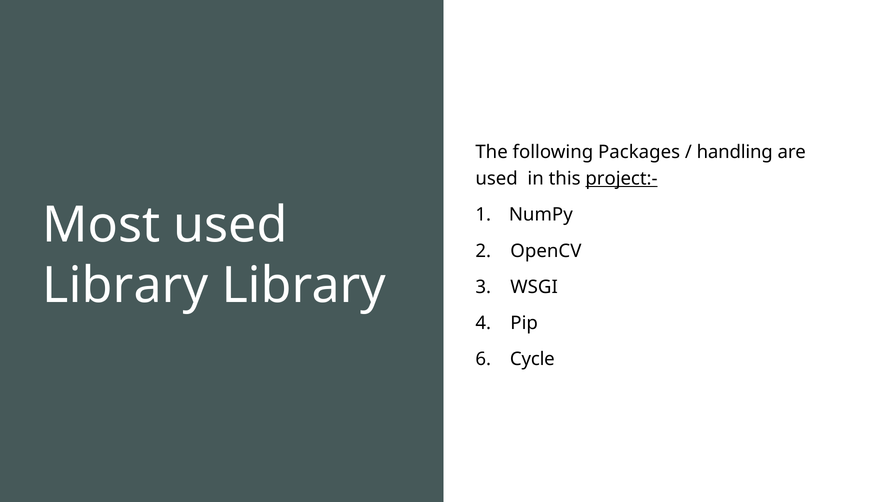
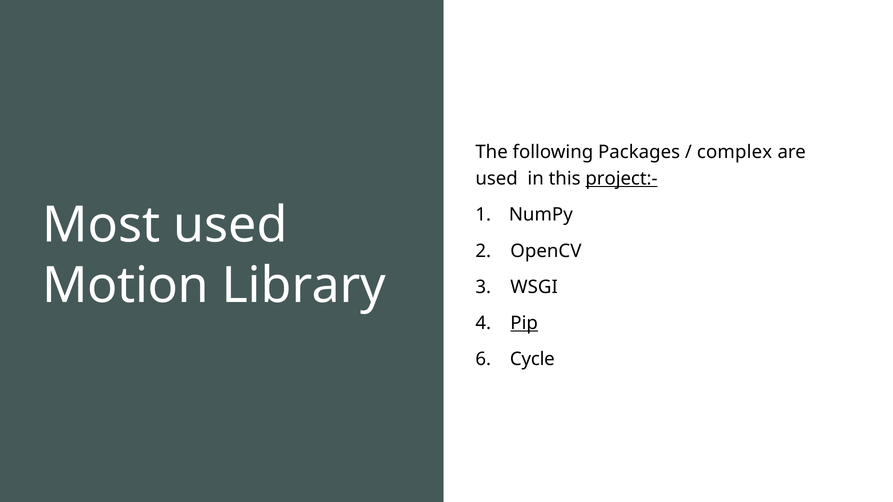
handling: handling -> complex
Library at (125, 286): Library -> Motion
Pip underline: none -> present
